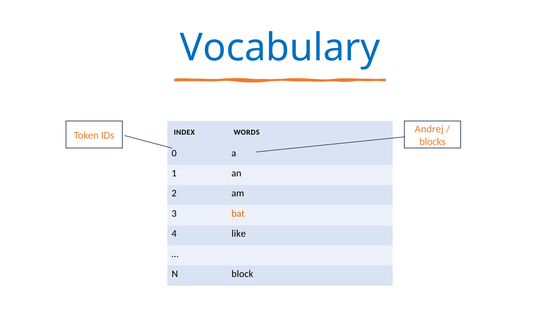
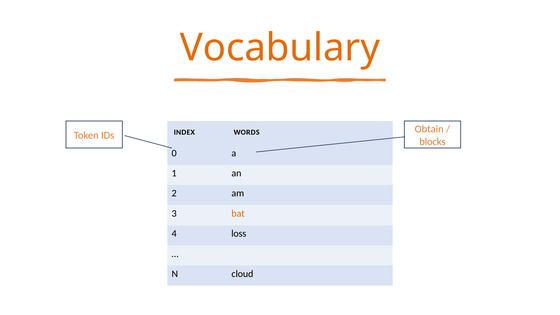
Vocabulary colour: blue -> orange
Andrej: Andrej -> Obtain
like: like -> loss
block: block -> cloud
